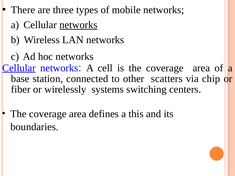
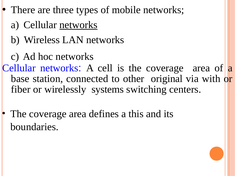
Cellular at (19, 68) underline: present -> none
scatters: scatters -> original
chip: chip -> with
